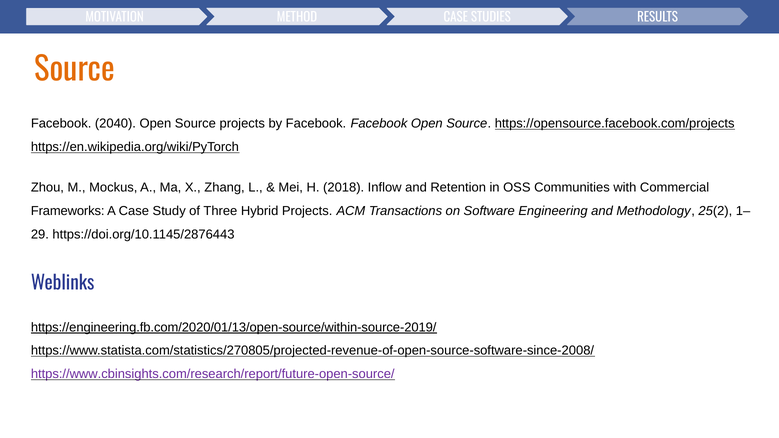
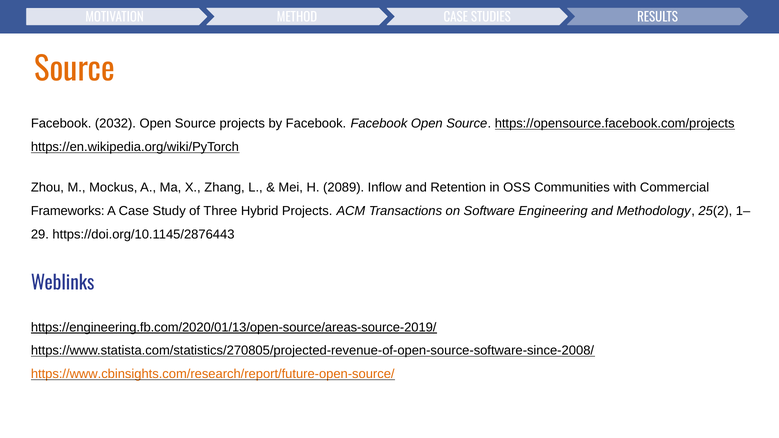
2040: 2040 -> 2032
2018: 2018 -> 2089
https://engineering.fb.com/2020/01/13/open-source/within-source-2019/: https://engineering.fb.com/2020/01/13/open-source/within-source-2019/ -> https://engineering.fb.com/2020/01/13/open-source/areas-source-2019/
https://www.cbinsights.com/research/report/future-open-source/ colour: purple -> orange
